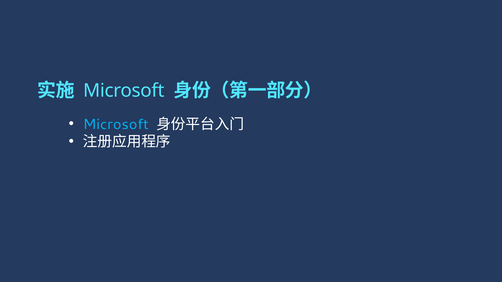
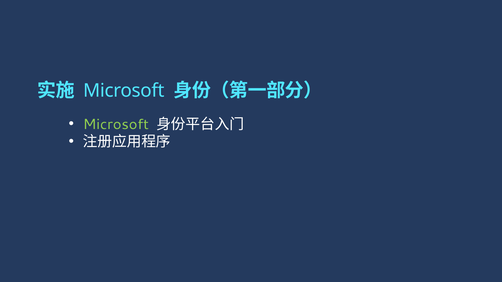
Microsoft at (116, 124) colour: light blue -> light green
